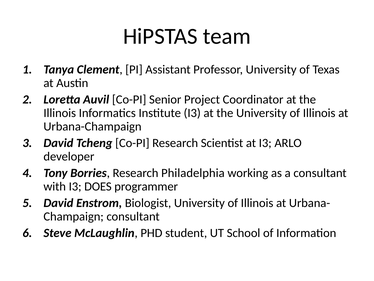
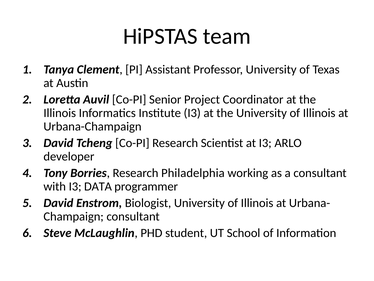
DOES: DOES -> DATA
